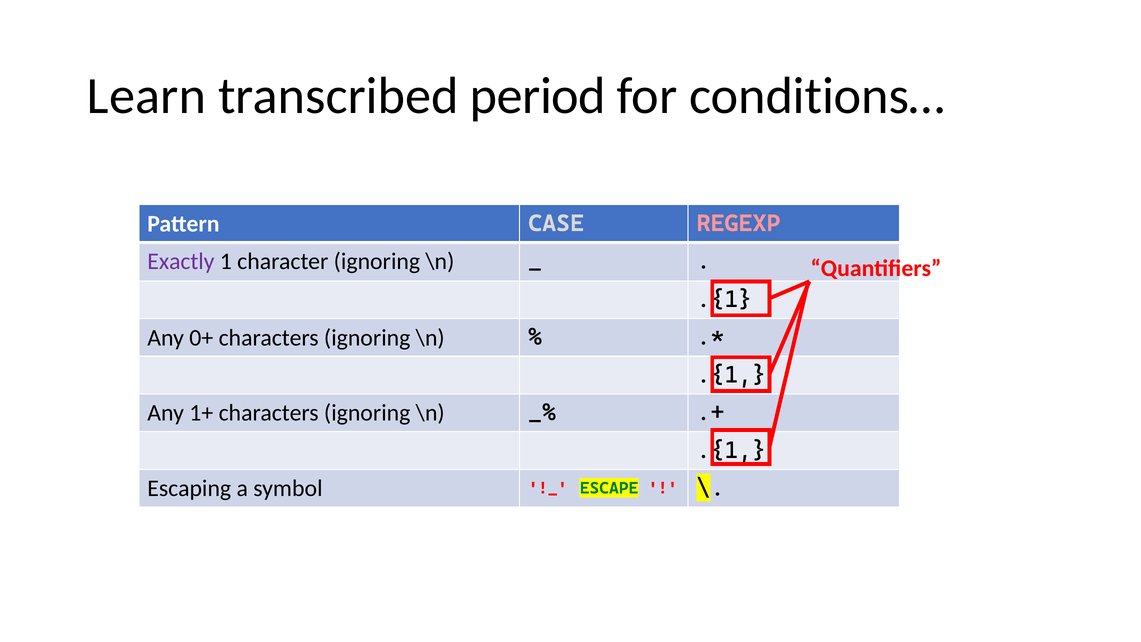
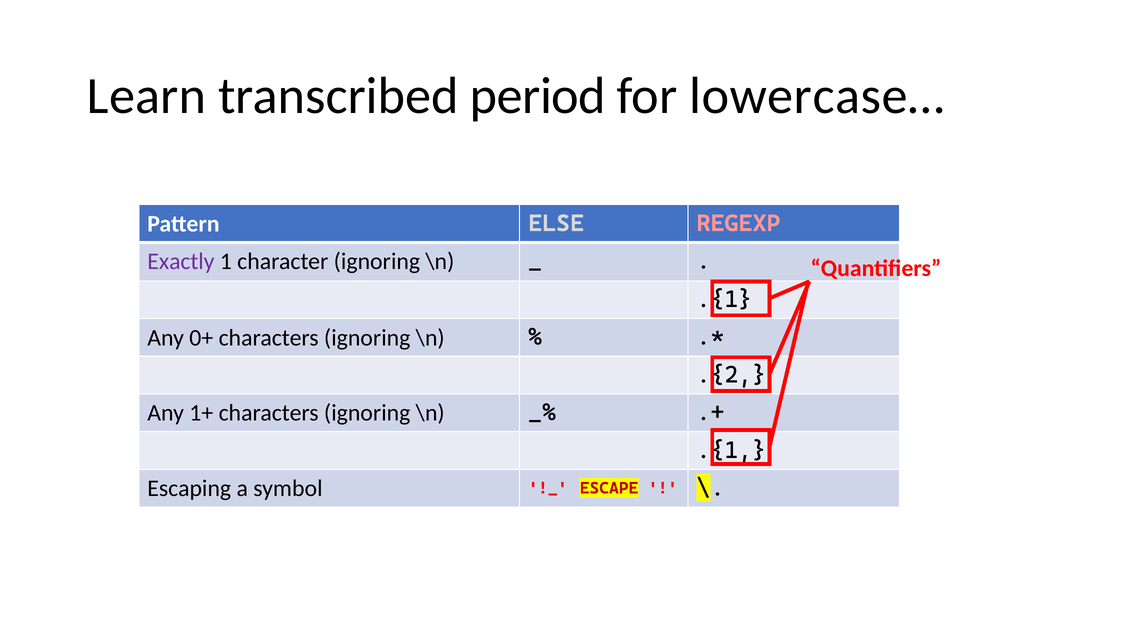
conditions…: conditions… -> lowercase…
CASE: CASE -> ELSE
.{1 at (732, 375): .{1 -> .{2
ESCAPE colour: green -> red
